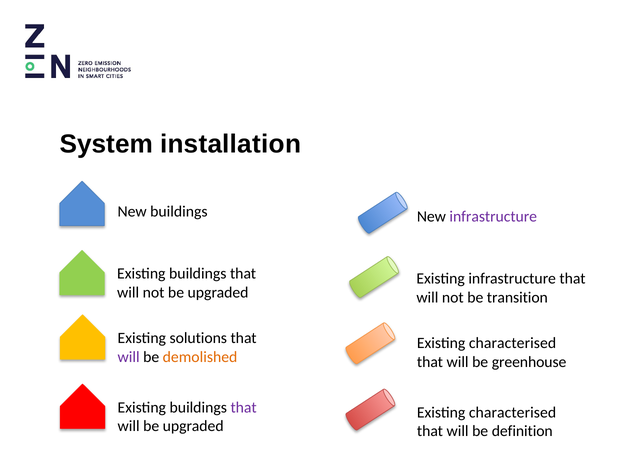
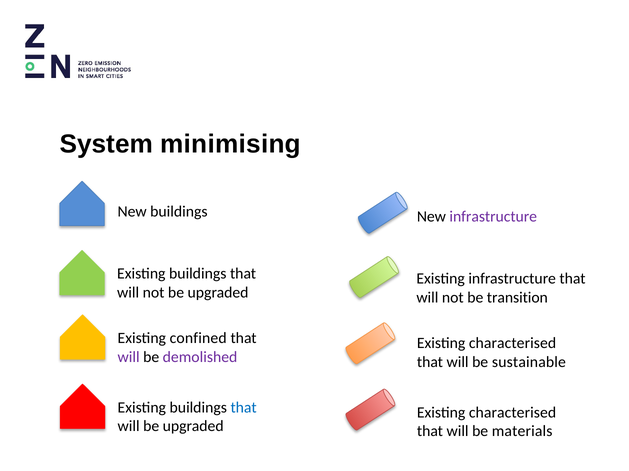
installation: installation -> minimising
solutions: solutions -> confined
demolished colour: orange -> purple
greenhouse: greenhouse -> sustainable
that at (244, 408) colour: purple -> blue
definition: definition -> materials
